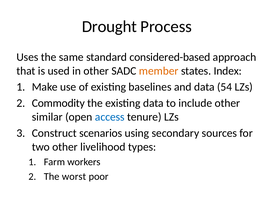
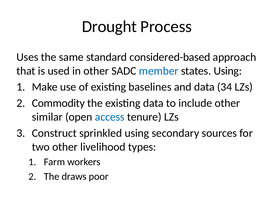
member colour: orange -> blue
states Index: Index -> Using
54: 54 -> 34
scenarios: scenarios -> sprinkled
worst: worst -> draws
